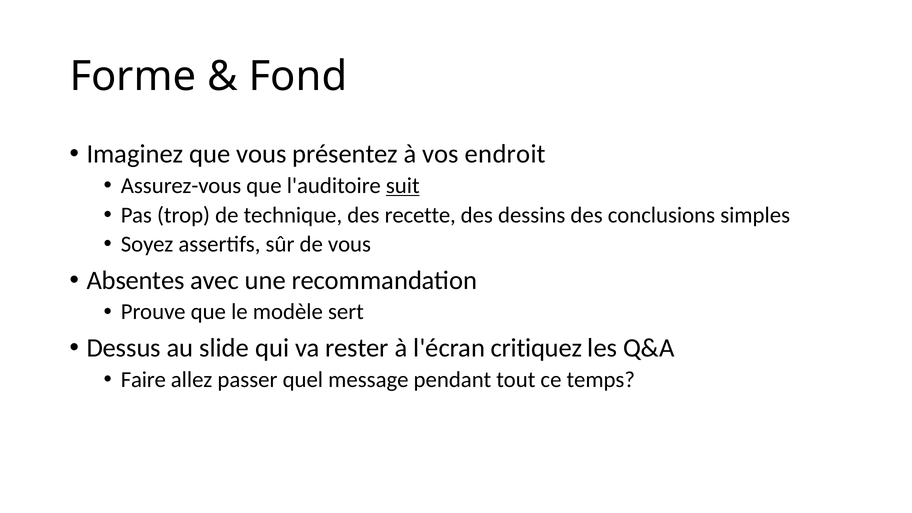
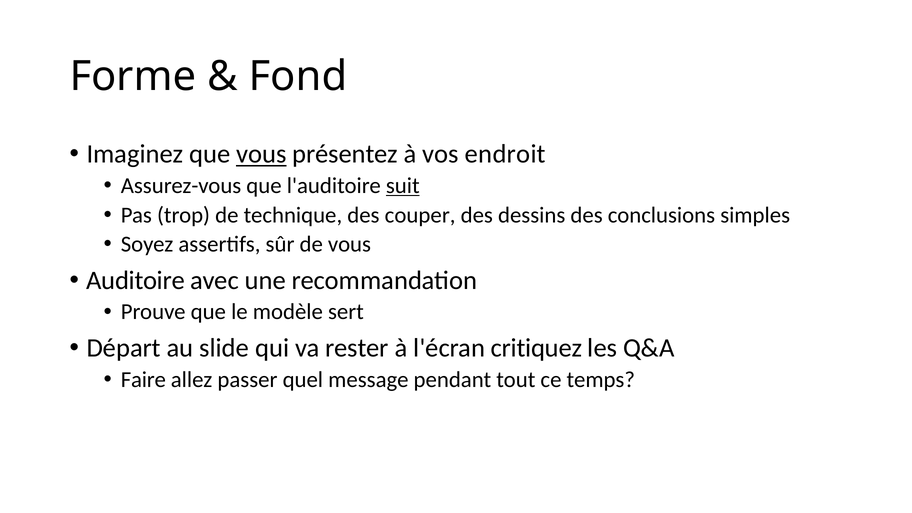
vous at (261, 154) underline: none -> present
recette: recette -> couper
Absentes: Absentes -> Auditoire
Dessus: Dessus -> Départ
